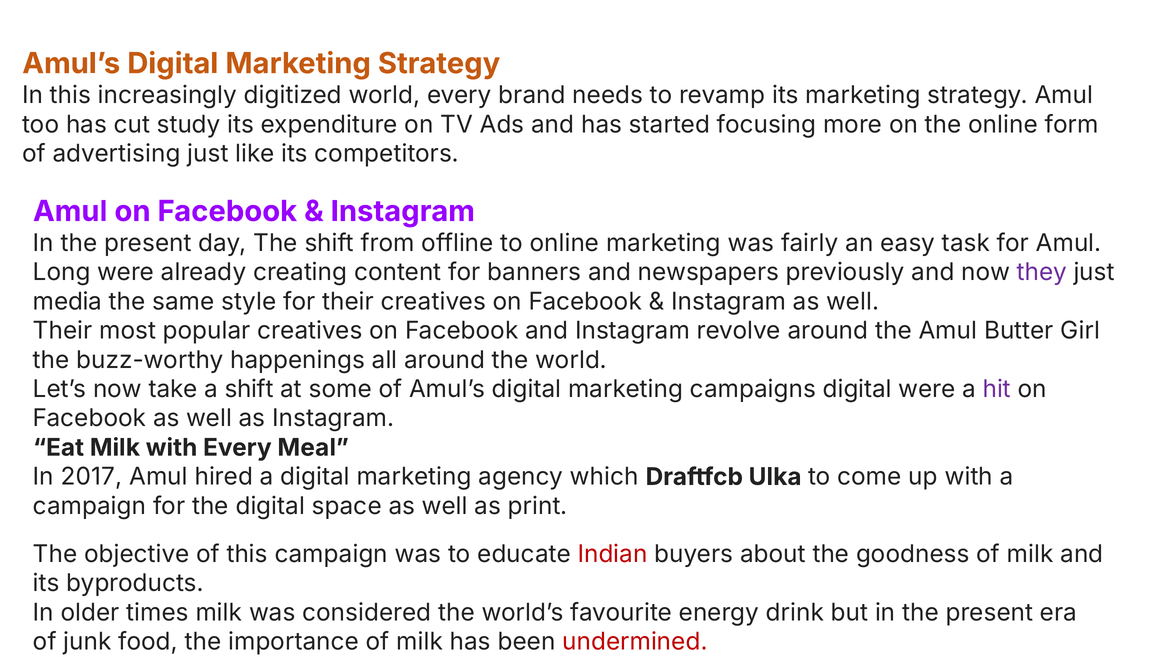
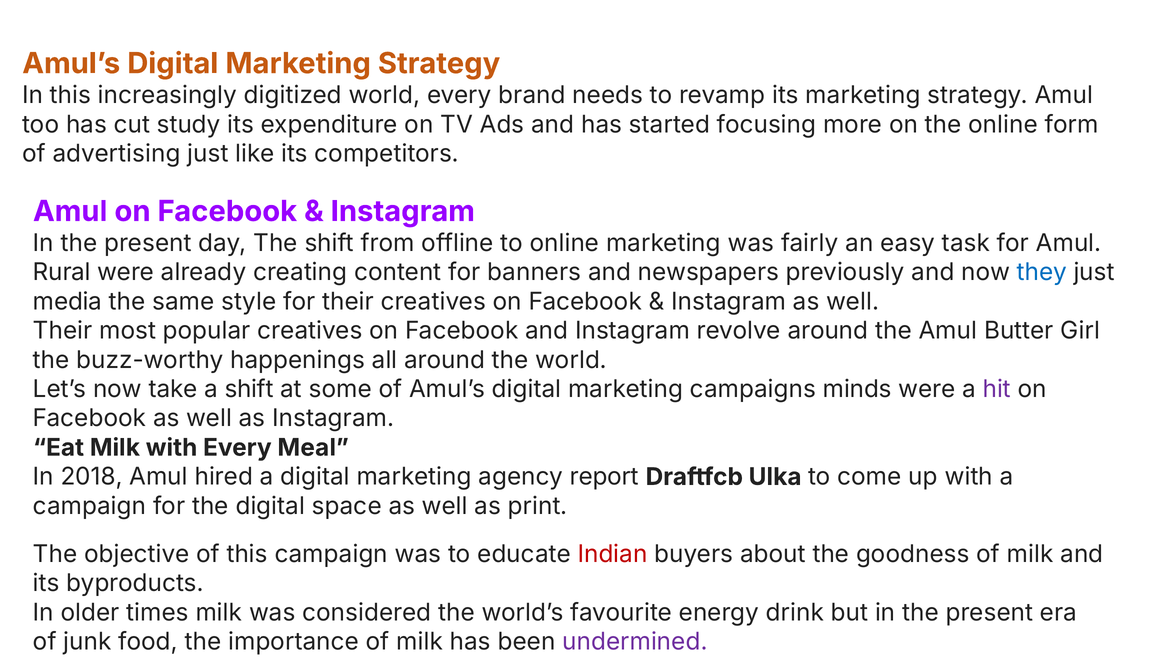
Long: Long -> Rural
they colour: purple -> blue
campaigns digital: digital -> minds
2017: 2017 -> 2018
which: which -> report
undermined colour: red -> purple
